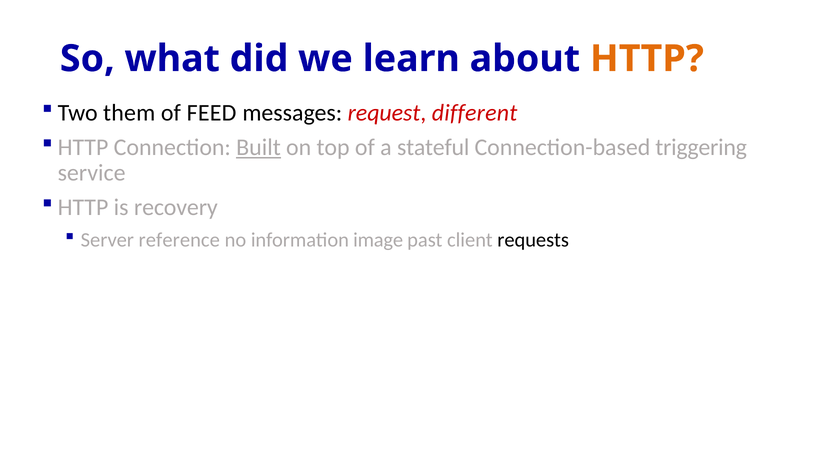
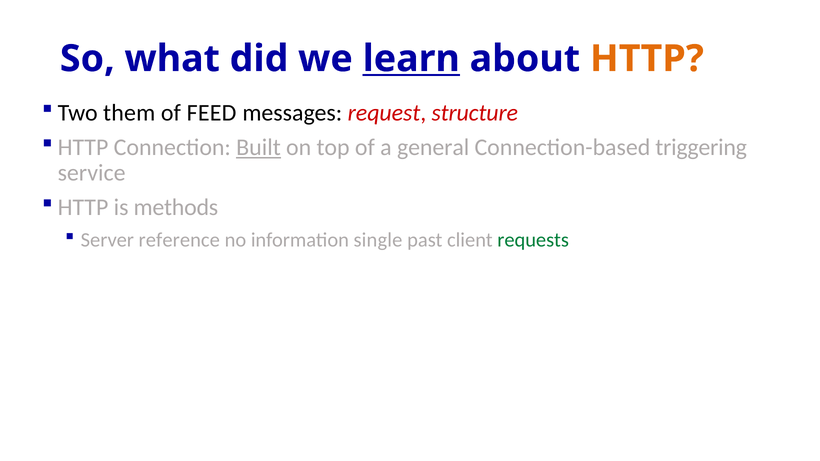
learn underline: none -> present
different: different -> structure
stateful: stateful -> general
recovery: recovery -> methods
image: image -> single
requests colour: black -> green
